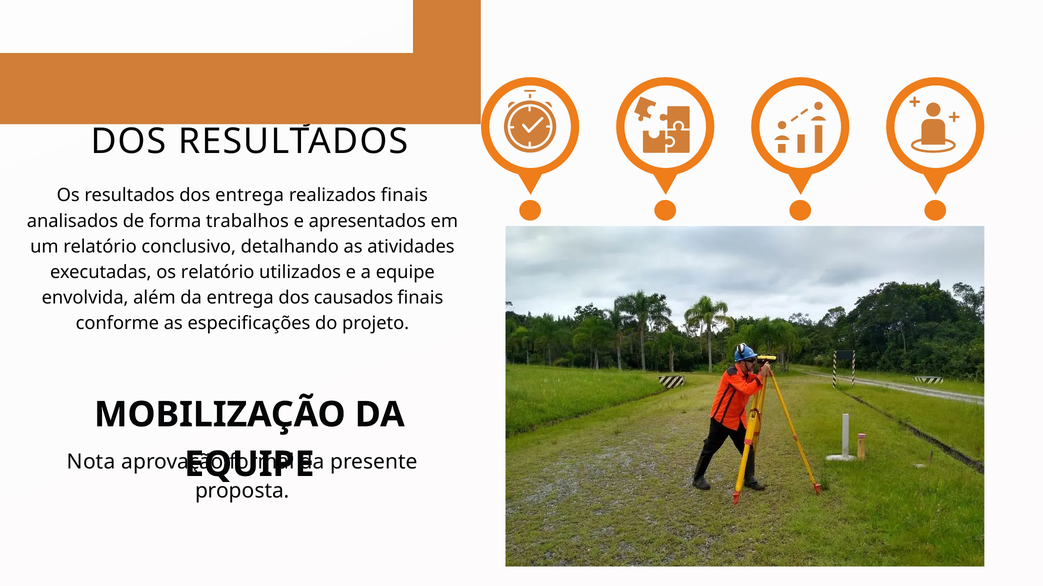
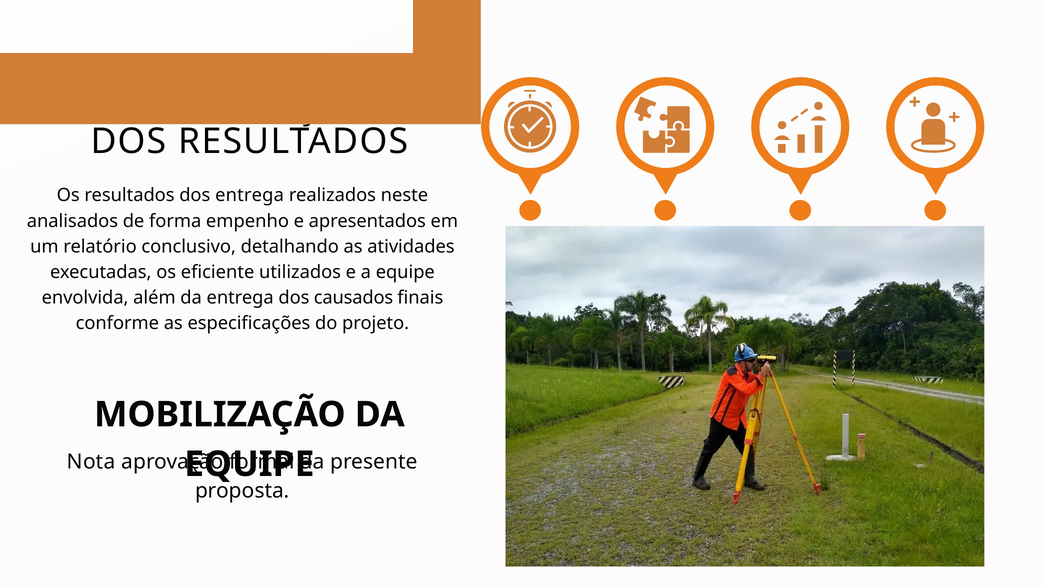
realizados finais: finais -> neste
trabalhos: trabalhos -> empenho
os relatório: relatório -> eficiente
